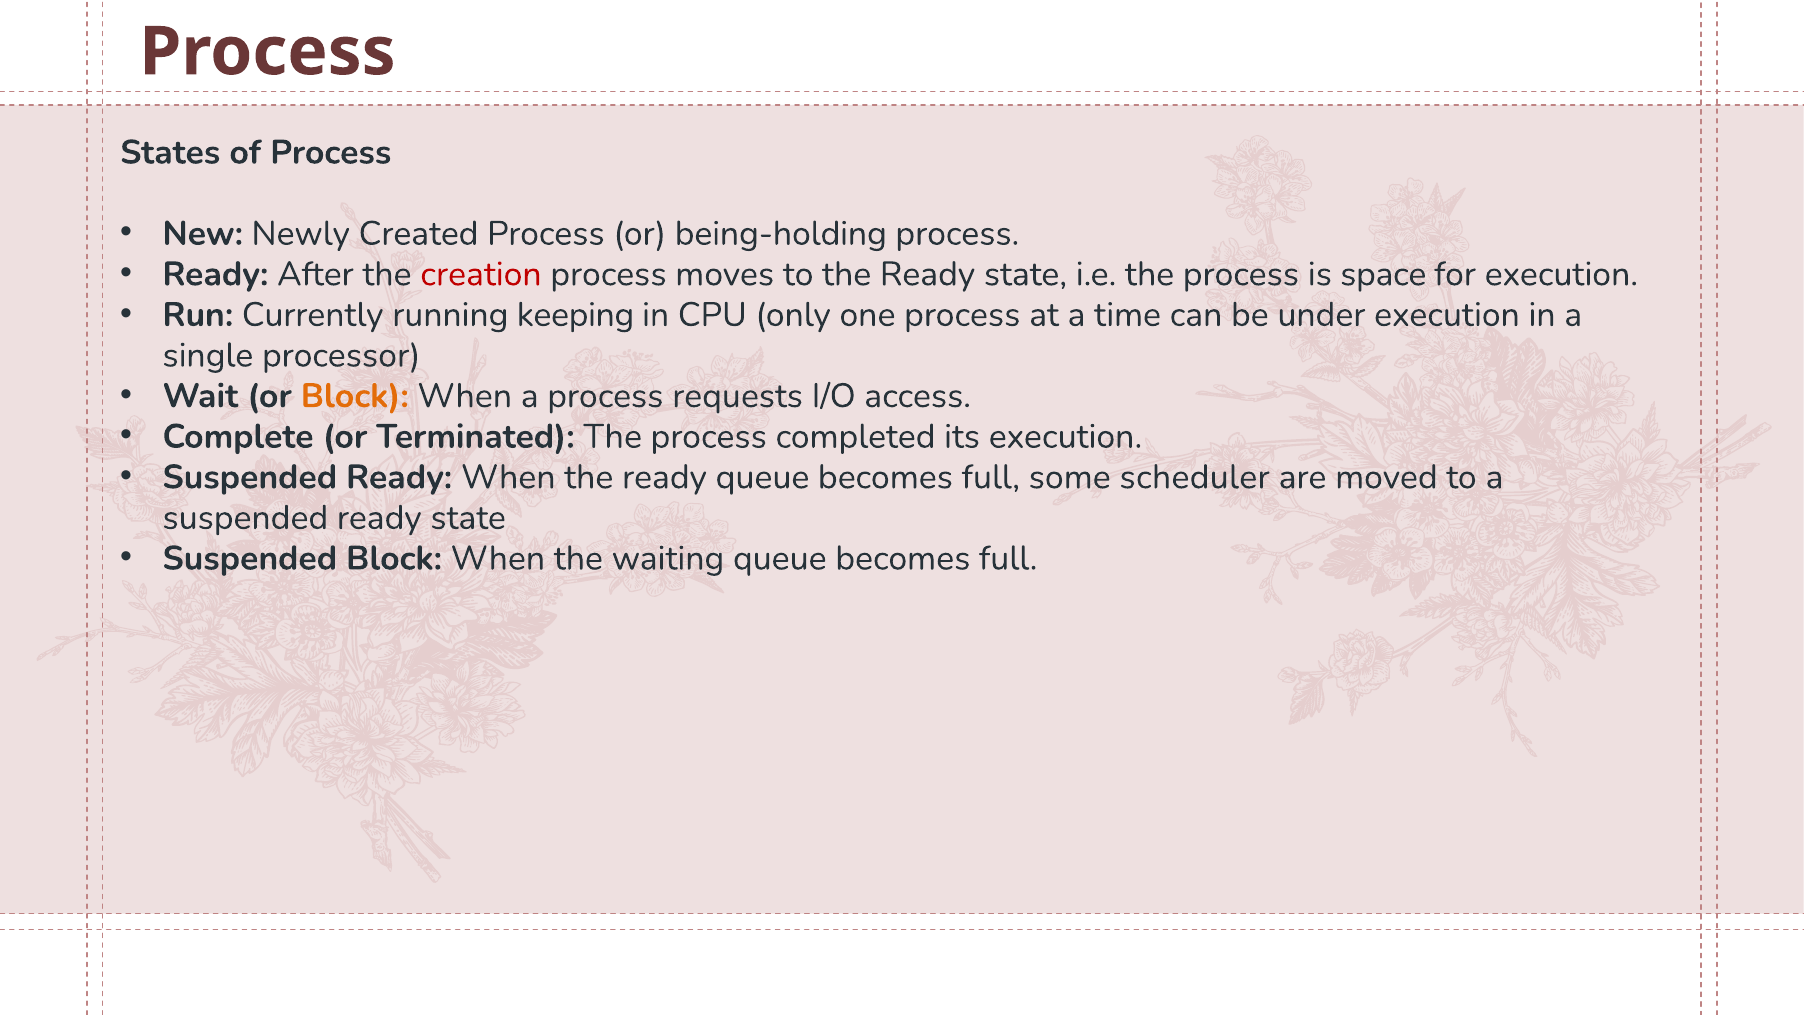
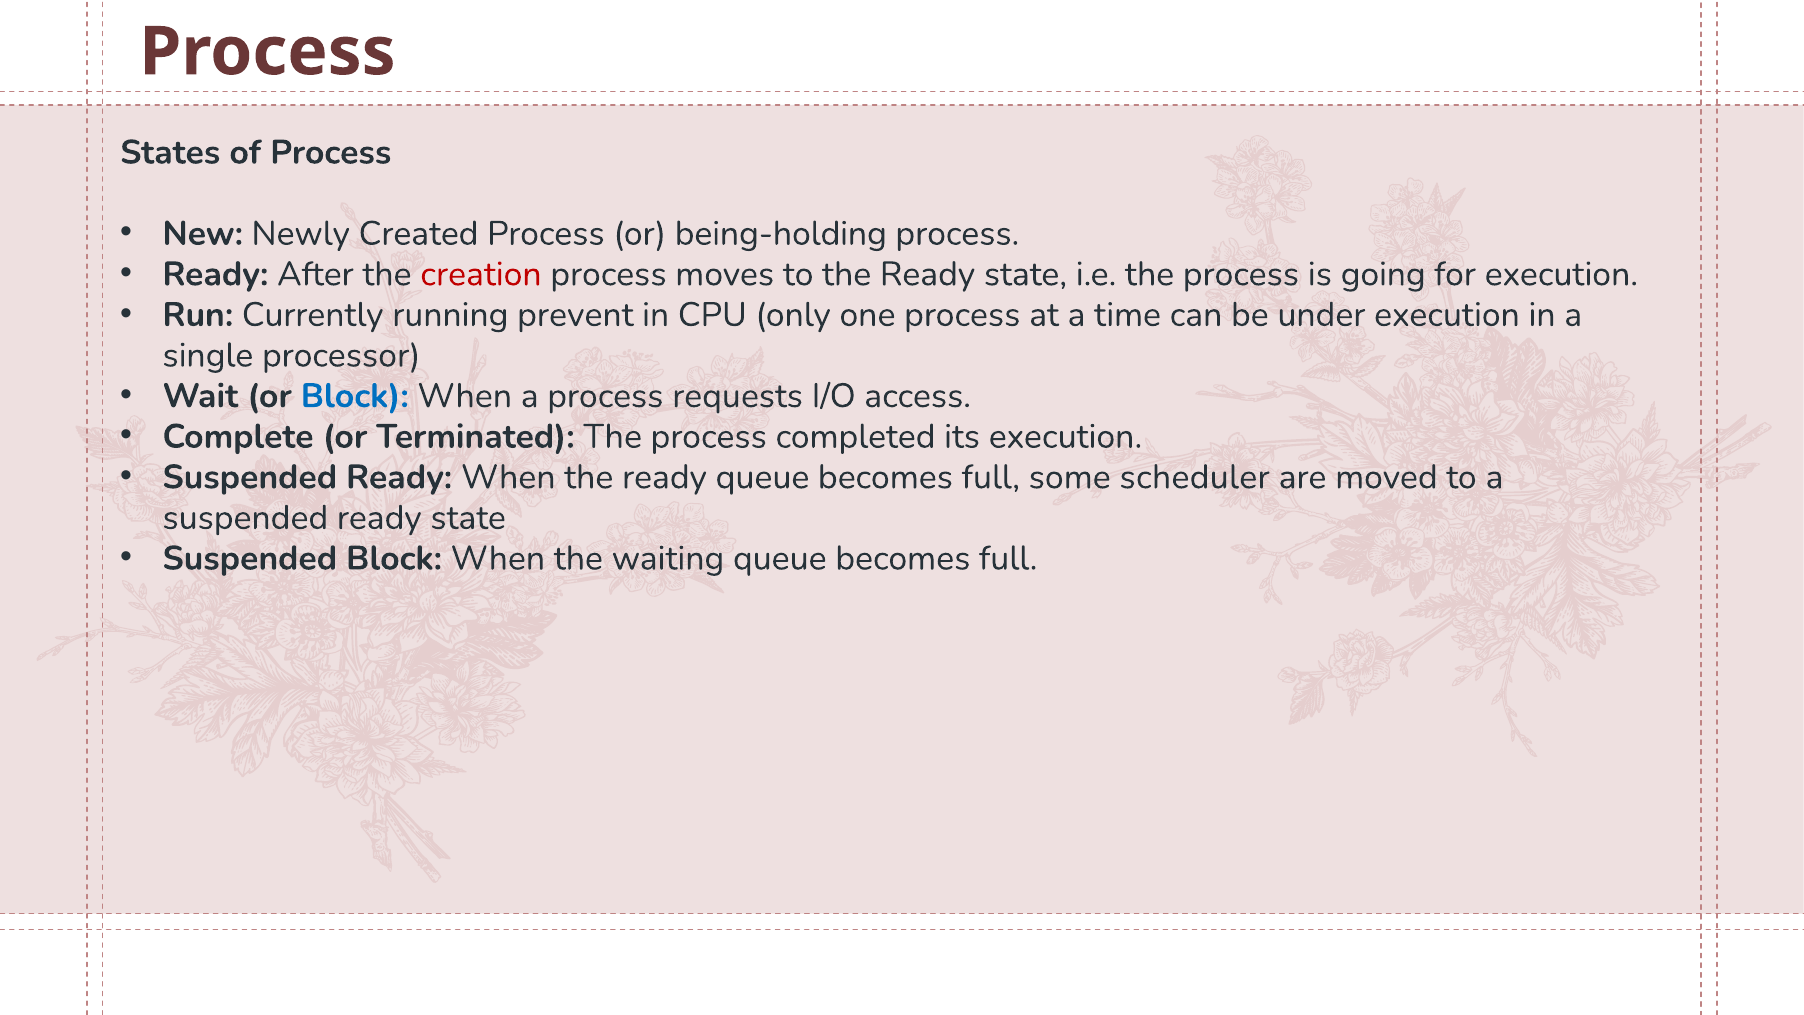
space: space -> going
keeping: keeping -> prevent
Block at (355, 396) colour: orange -> blue
